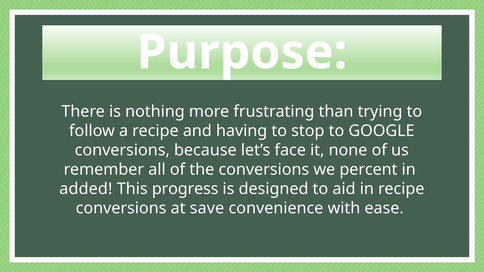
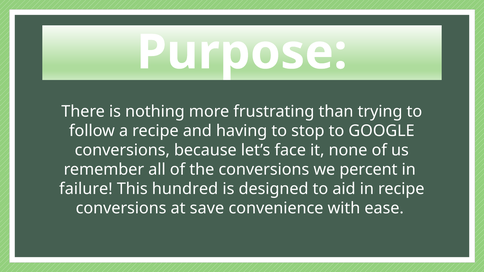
added: added -> failure
progress: progress -> hundred
